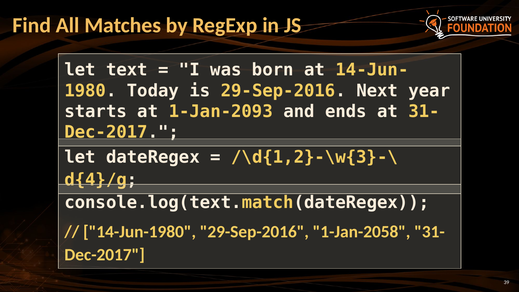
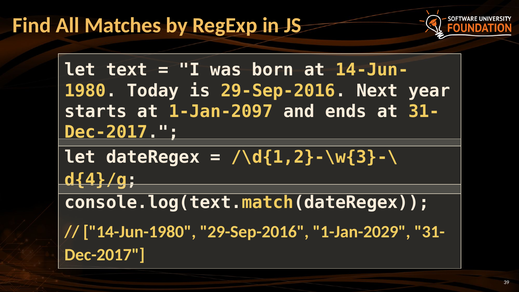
1-Jan-2093: 1-Jan-2093 -> 1-Jan-2097
1-Jan-2058: 1-Jan-2058 -> 1-Jan-2029
